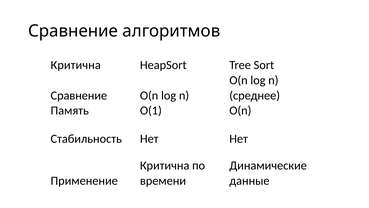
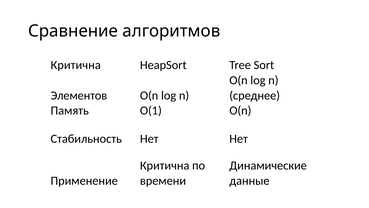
Сравнение at (79, 95): Сравнение -> Элементов
